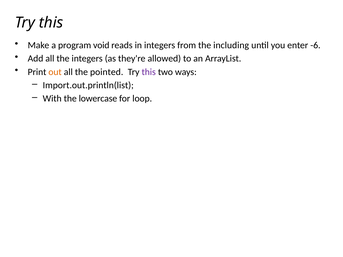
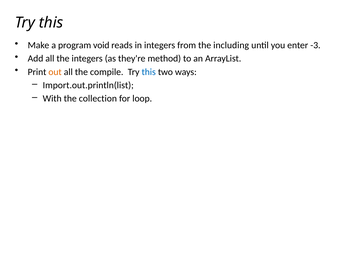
-6: -6 -> -3
allowed: allowed -> method
pointed: pointed -> compile
this at (149, 72) colour: purple -> blue
lowercase: lowercase -> collection
